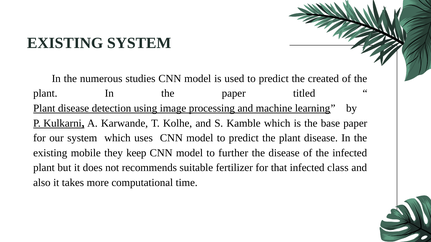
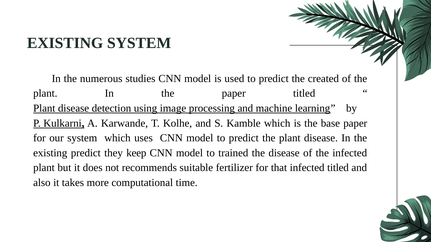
existing mobile: mobile -> predict
further: further -> trained
infected class: class -> titled
